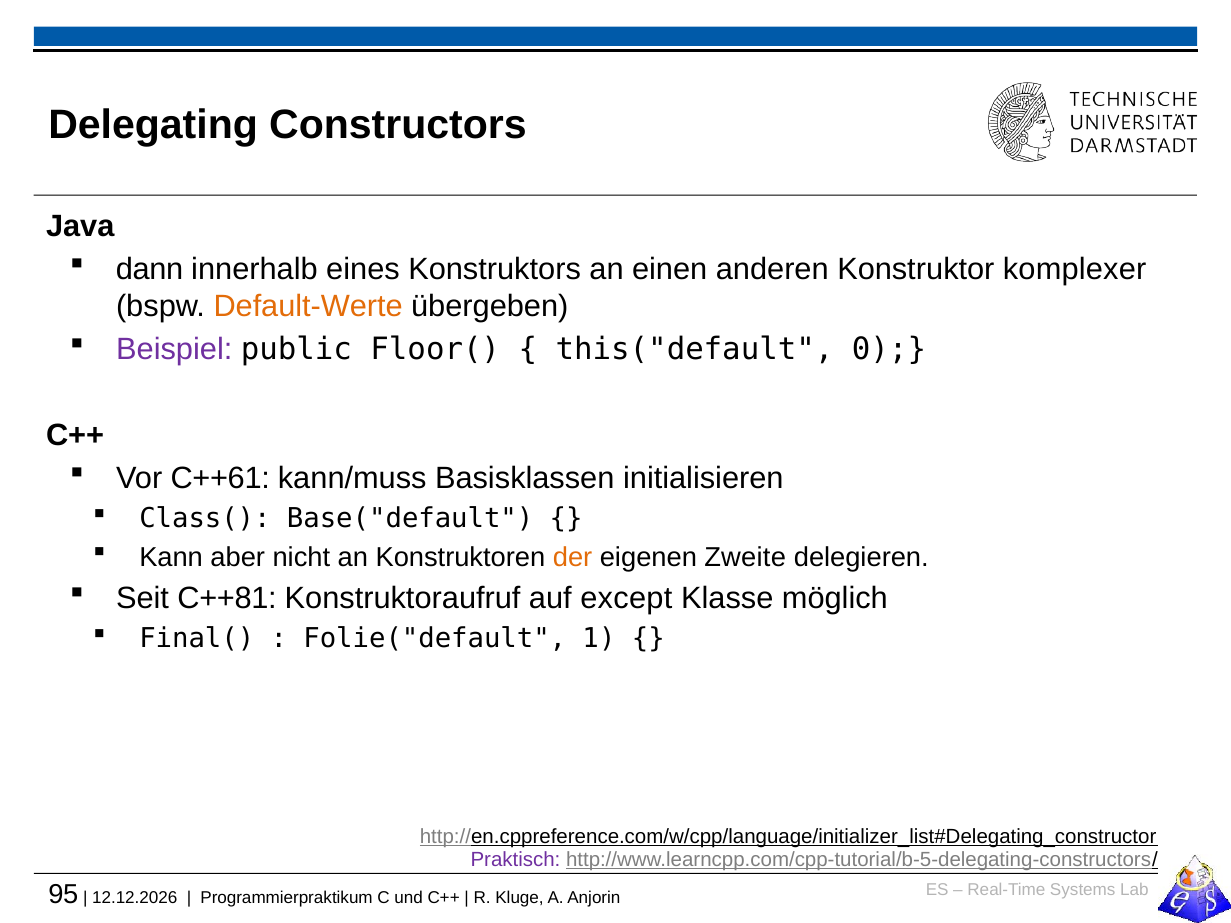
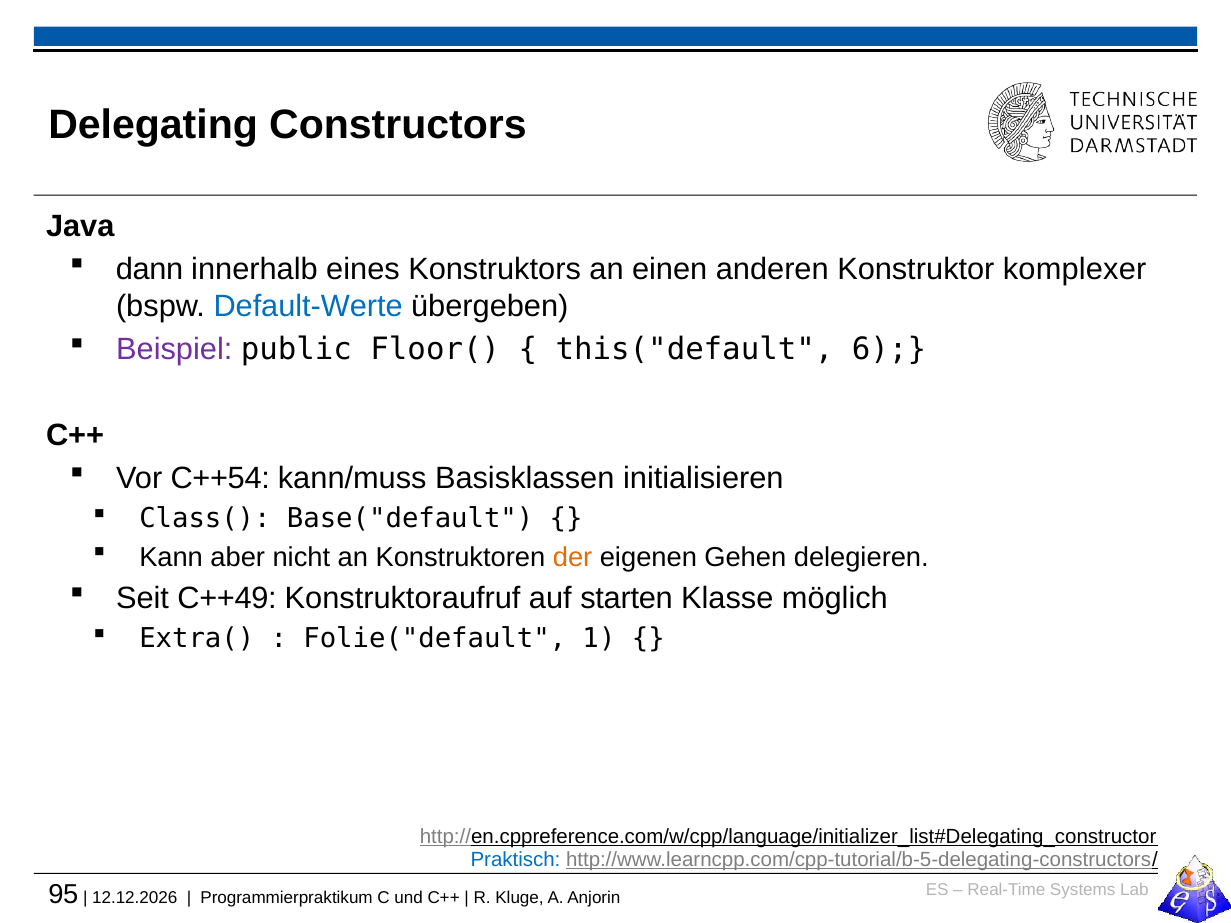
Default-Werte colour: orange -> blue
0: 0 -> 6
C++61: C++61 -> C++54
Zweite: Zweite -> Gehen
C++81: C++81 -> C++49
except: except -> starten
Final(: Final( -> Extra(
Praktisch colour: purple -> blue
